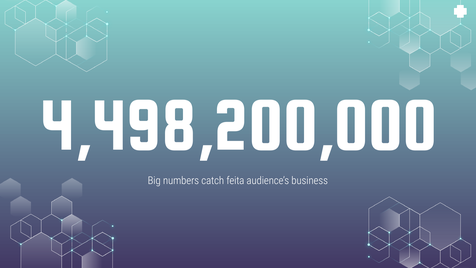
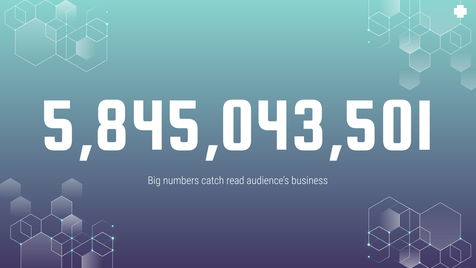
4,498,200,000: 4,498,200,000 -> 5,845,043,501
feita: feita -> read
